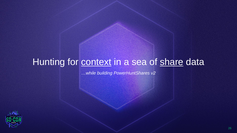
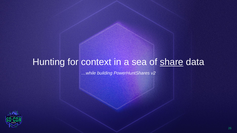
context underline: present -> none
